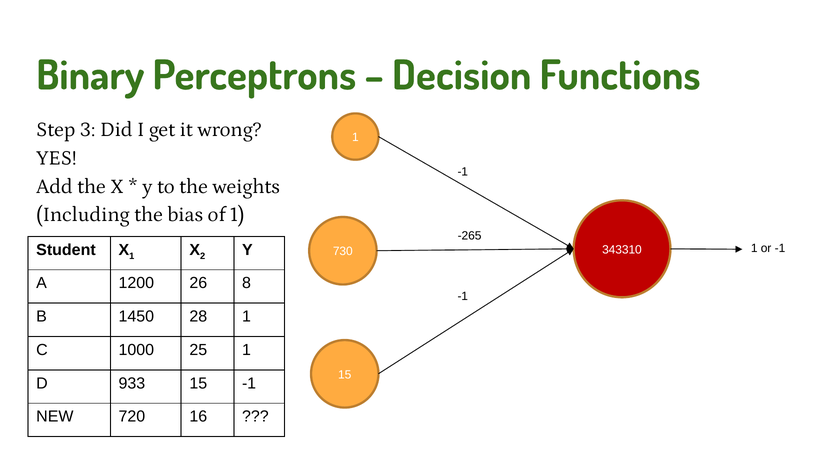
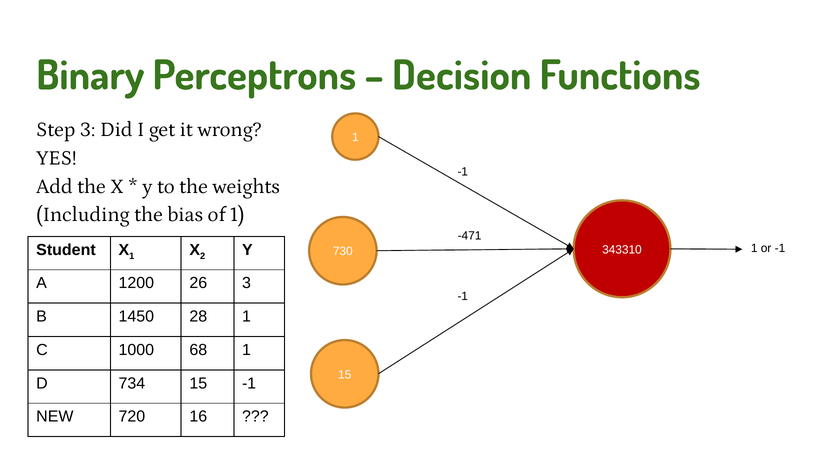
-265: -265 -> -471
26 8: 8 -> 3
25: 25 -> 68
933: 933 -> 734
